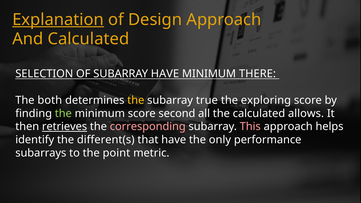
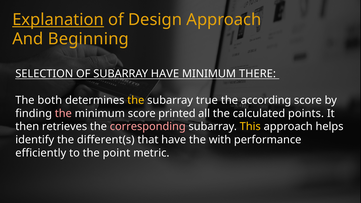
And Calculated: Calculated -> Beginning
exploring: exploring -> according
the at (63, 113) colour: light green -> pink
second: second -> printed
allows: allows -> points
retrieves underline: present -> none
This colour: pink -> yellow
only: only -> with
subarrays: subarrays -> efficiently
